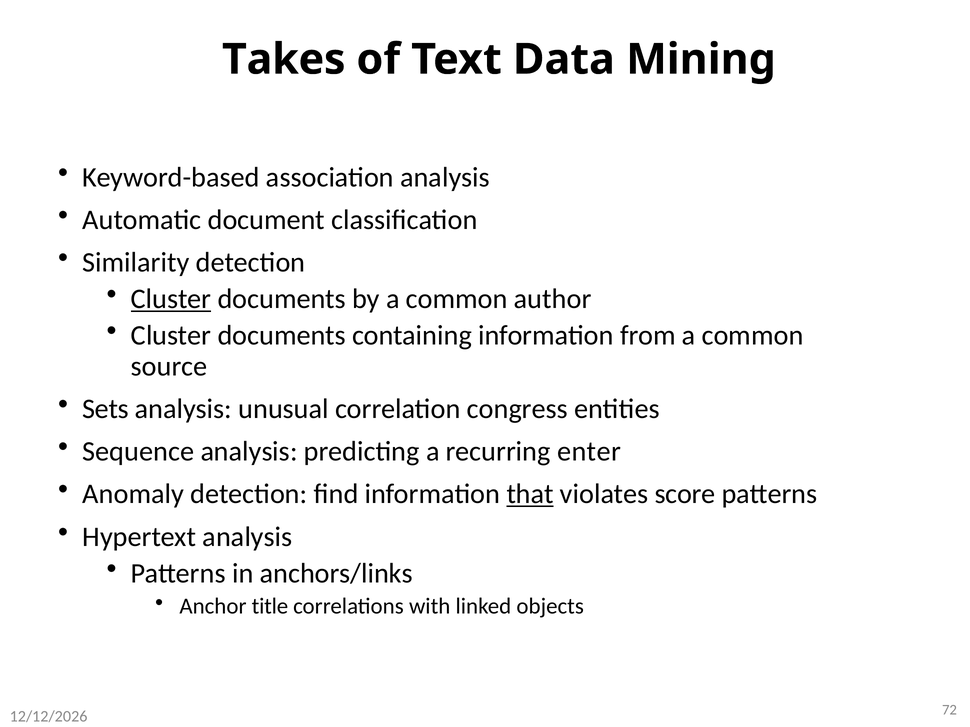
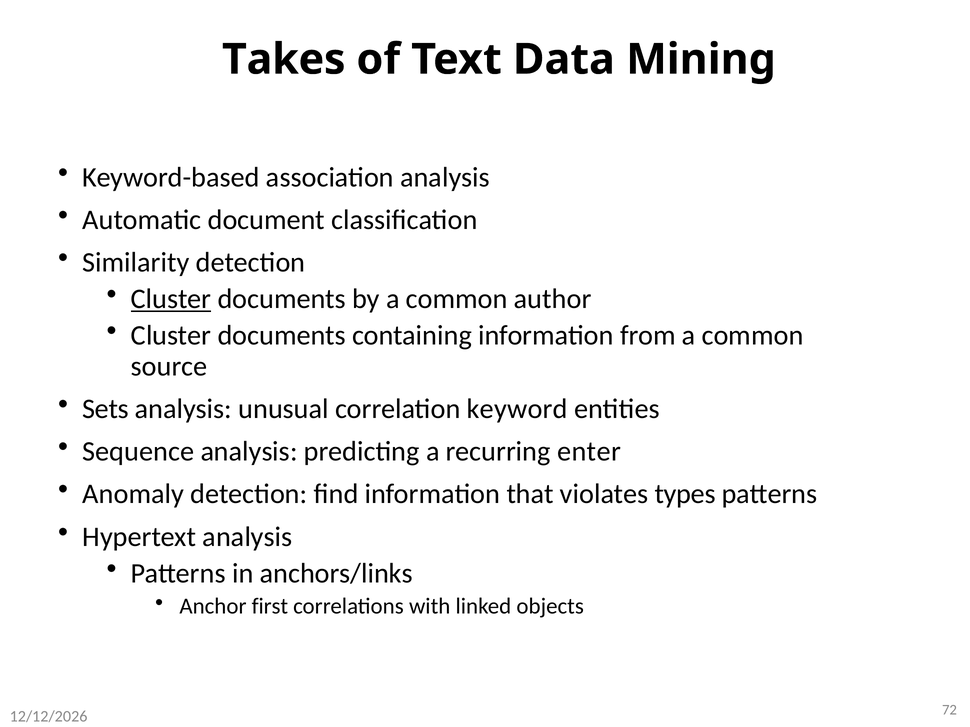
congress: congress -> keyword
that underline: present -> none
score: score -> types
title: title -> first
